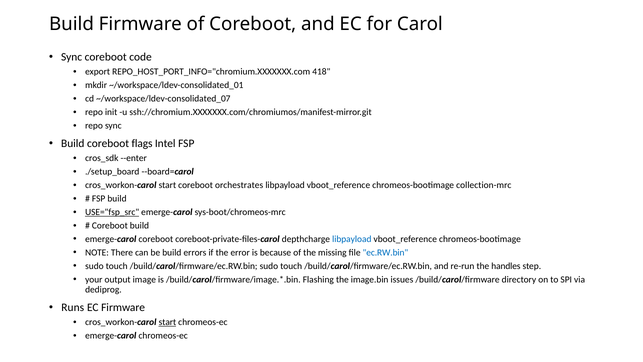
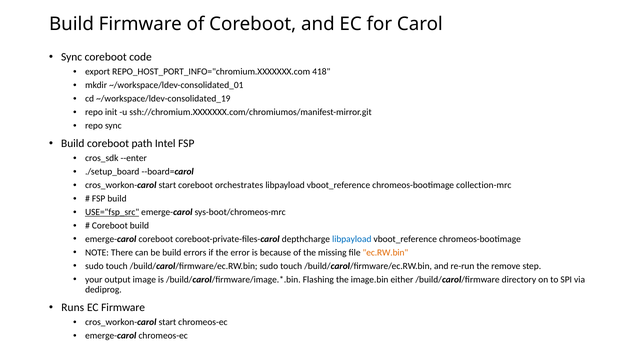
~/workspace/ldev-consolidated_07: ~/workspace/ldev-consolidated_07 -> ~/workspace/ldev-consolidated_19
flags: flags -> path
ec.RW.bin colour: blue -> orange
handles: handles -> remove
issues: issues -> either
start at (167, 322) underline: present -> none
